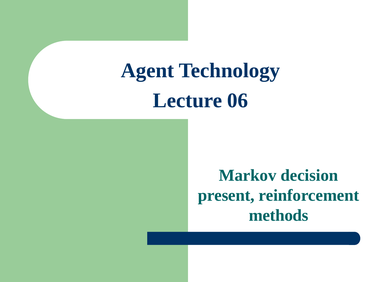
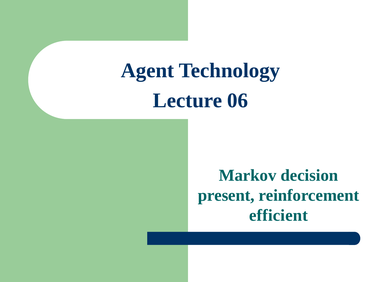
methods: methods -> efficient
